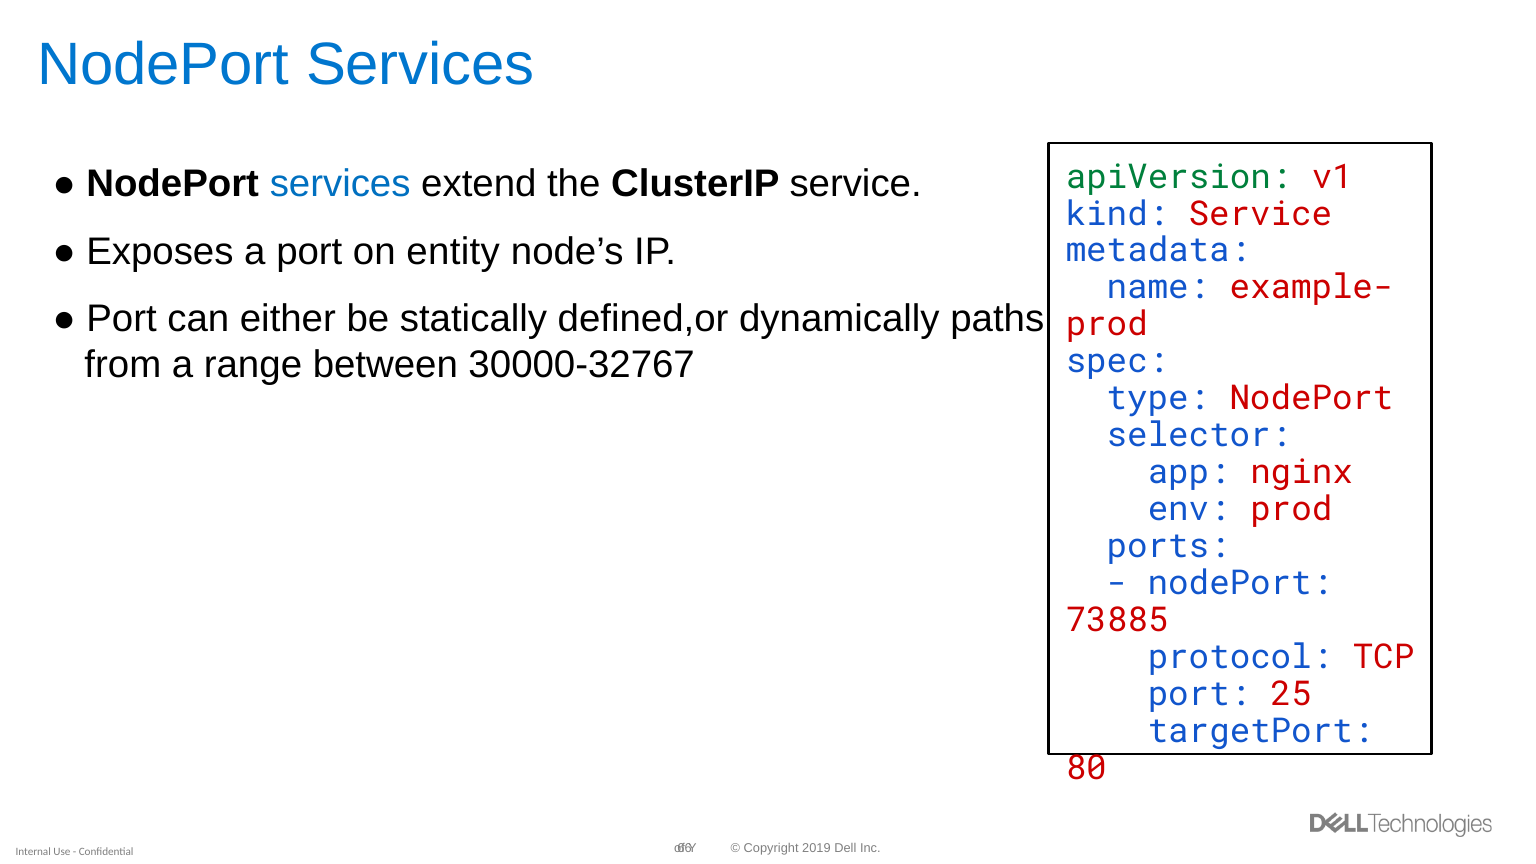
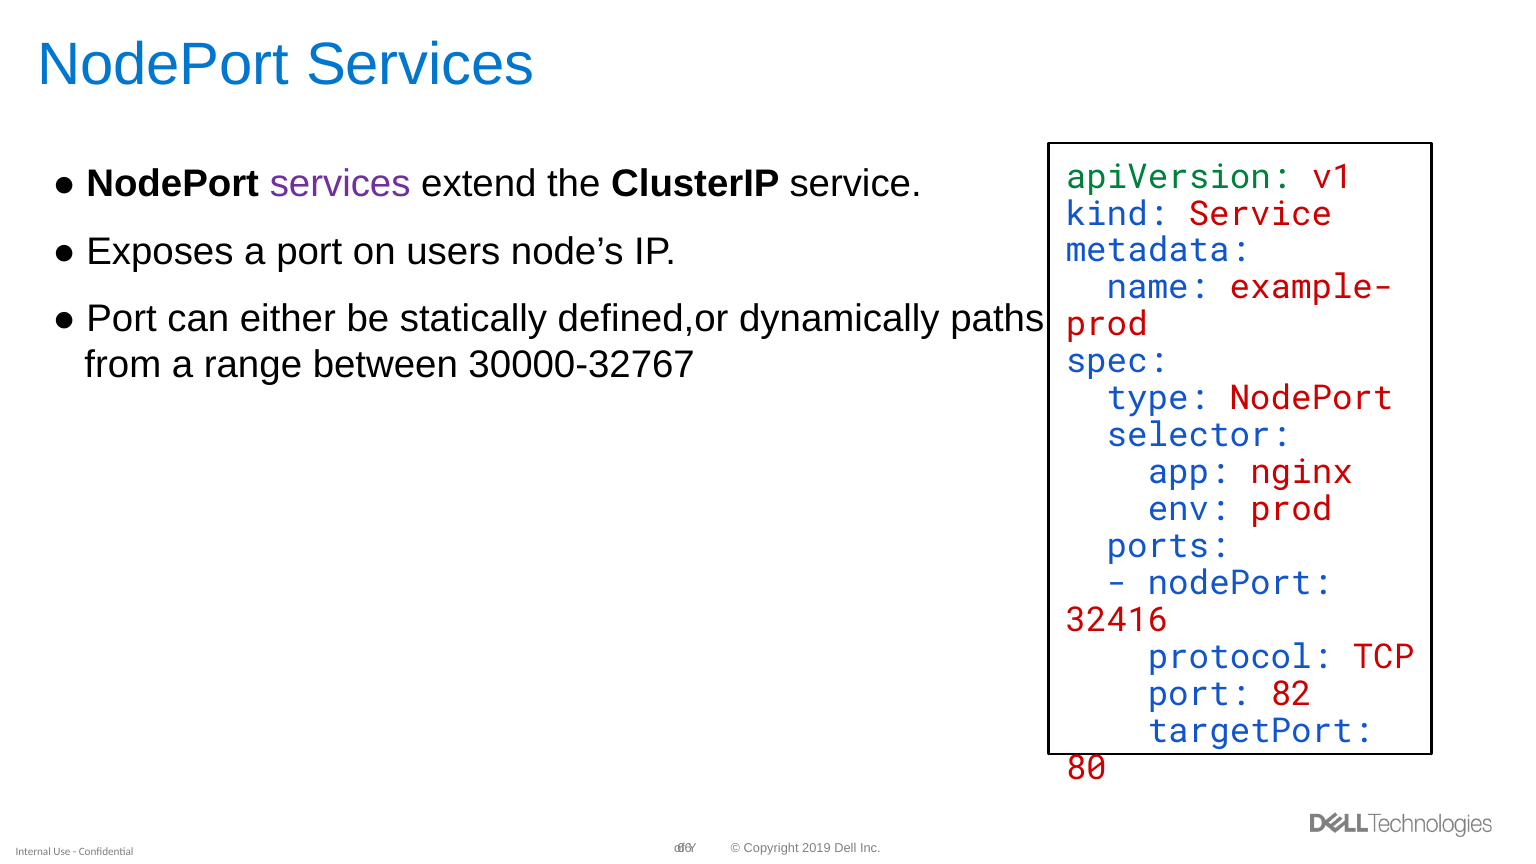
services at (340, 184) colour: blue -> purple
entity: entity -> users
73885: 73885 -> 32416
25: 25 -> 82
